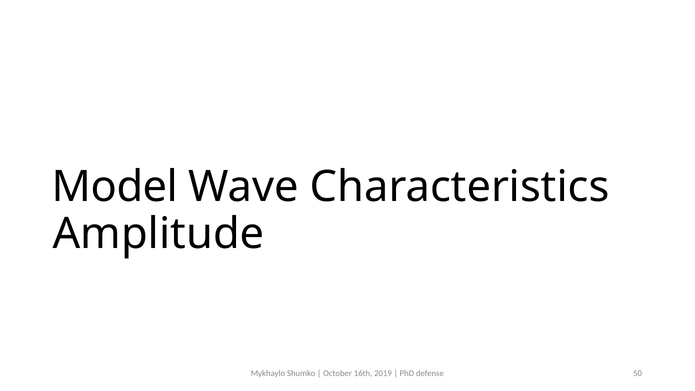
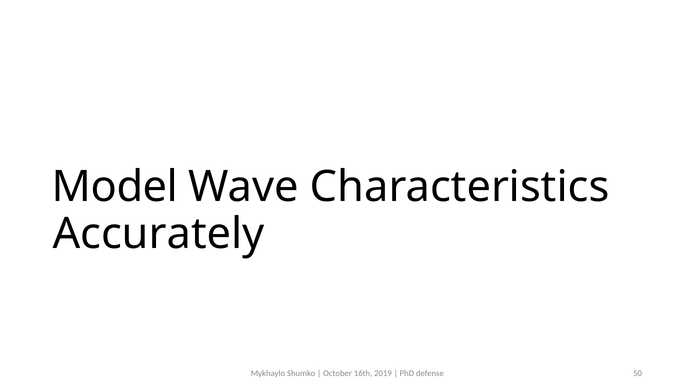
Amplitude: Amplitude -> Accurately
